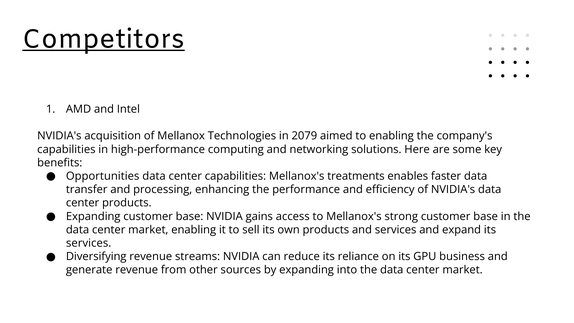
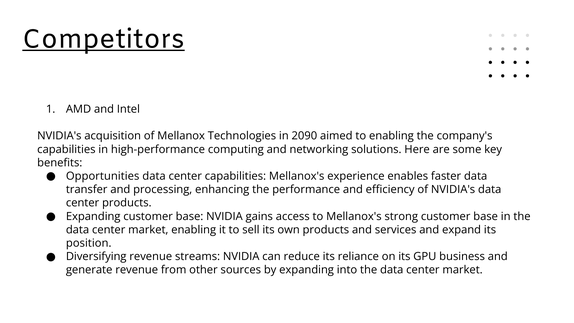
2079: 2079 -> 2090
treatments: treatments -> experience
services at (89, 243): services -> position
